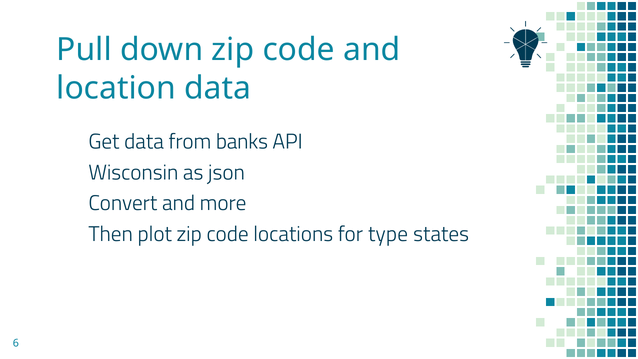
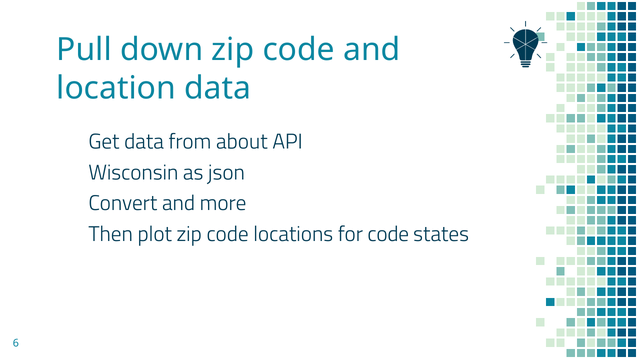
banks: banks -> about
for type: type -> code
